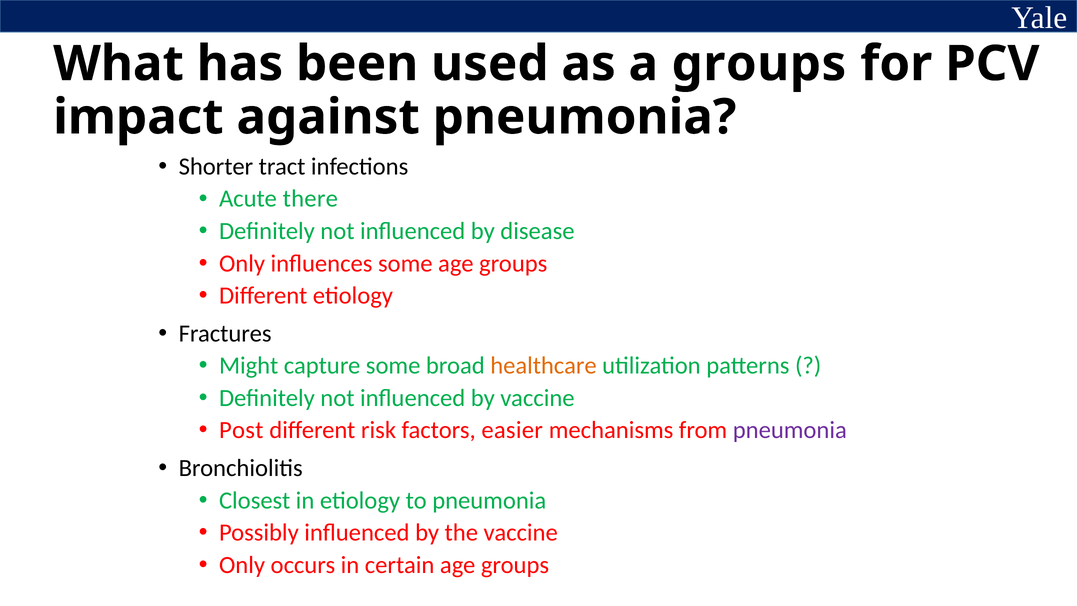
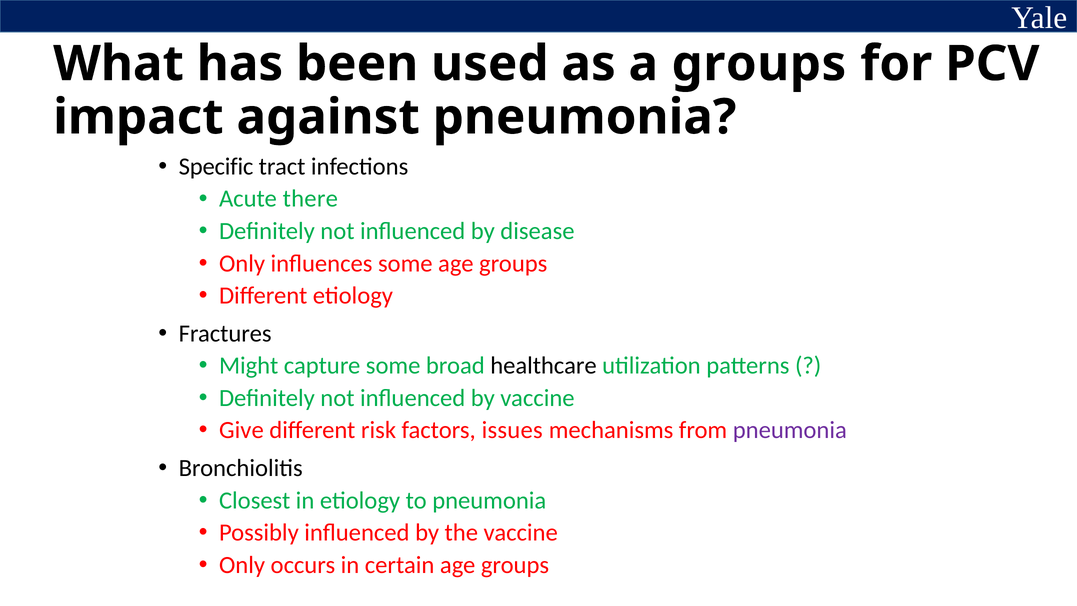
Shorter: Shorter -> Specific
healthcare colour: orange -> black
Post: Post -> Give
easier: easier -> issues
